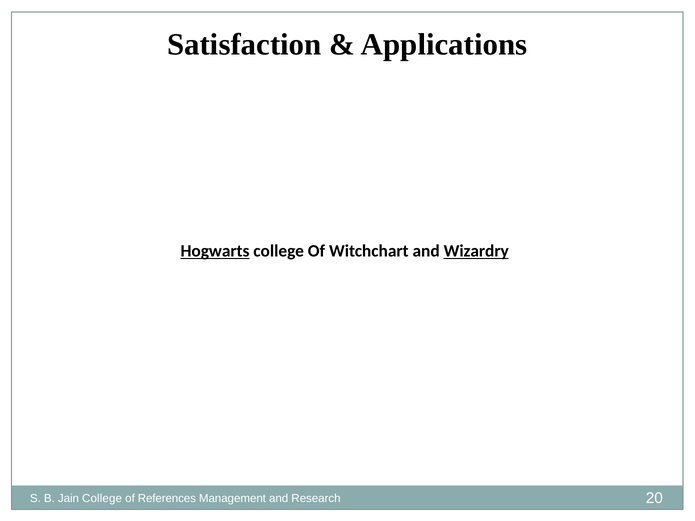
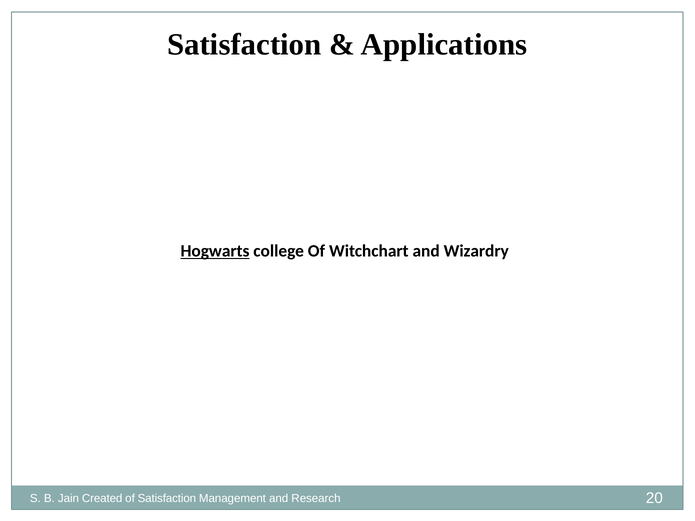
Wizardry underline: present -> none
Jain College: College -> Created
of References: References -> Satisfaction
